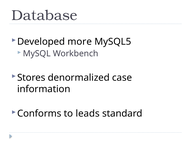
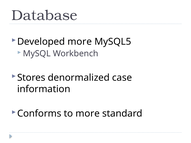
to leads: leads -> more
